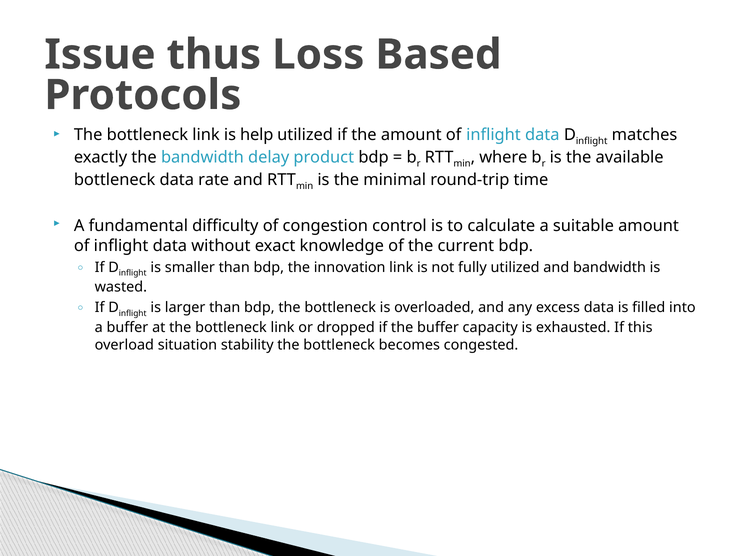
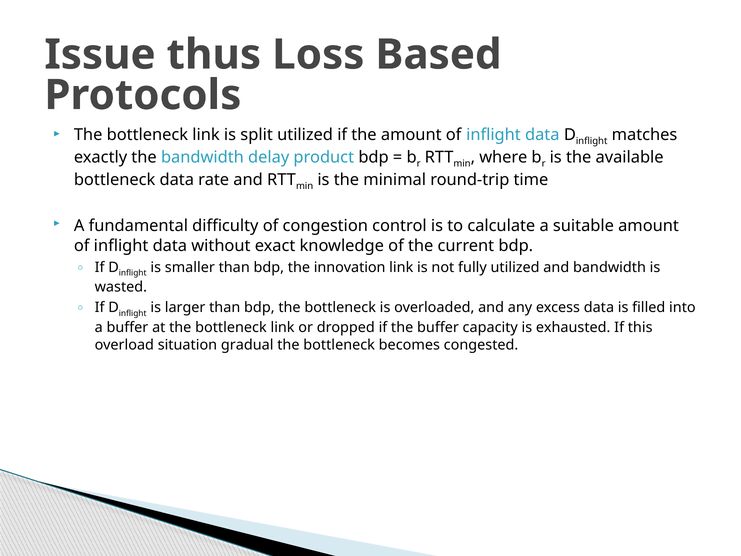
help: help -> split
stability: stability -> gradual
